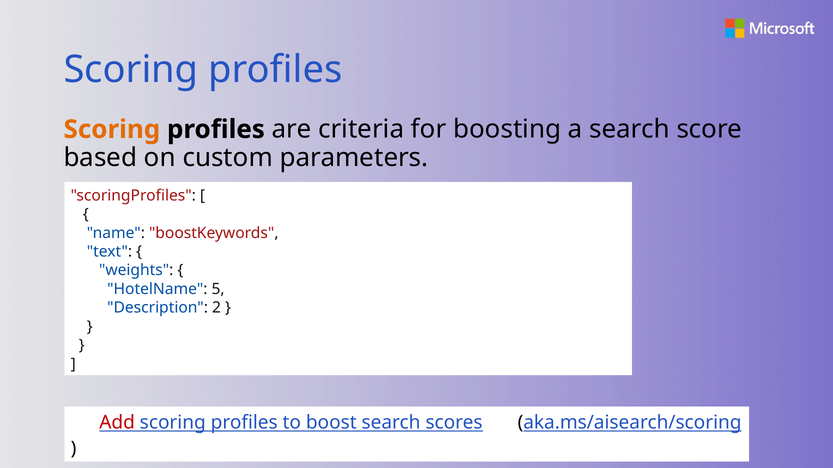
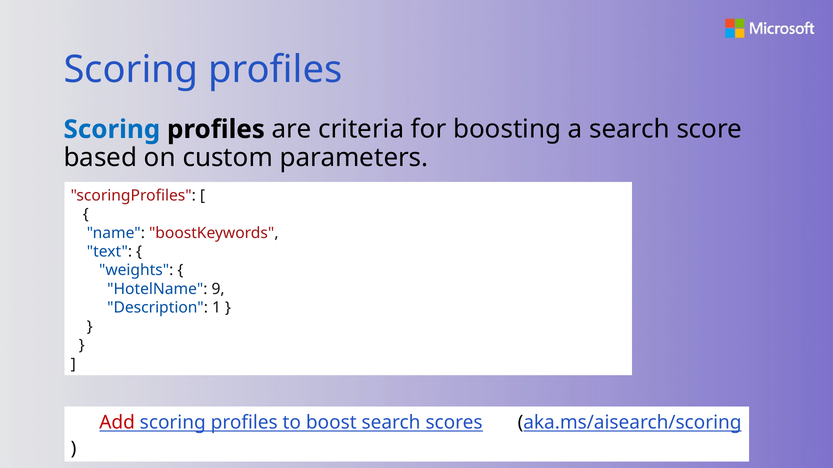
Scoring at (112, 130) colour: orange -> blue
5: 5 -> 9
2: 2 -> 1
